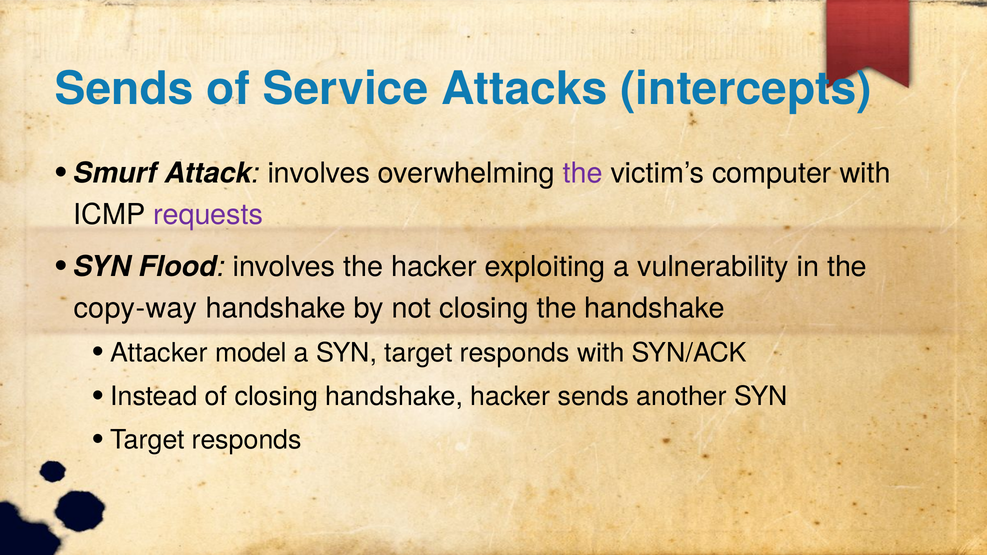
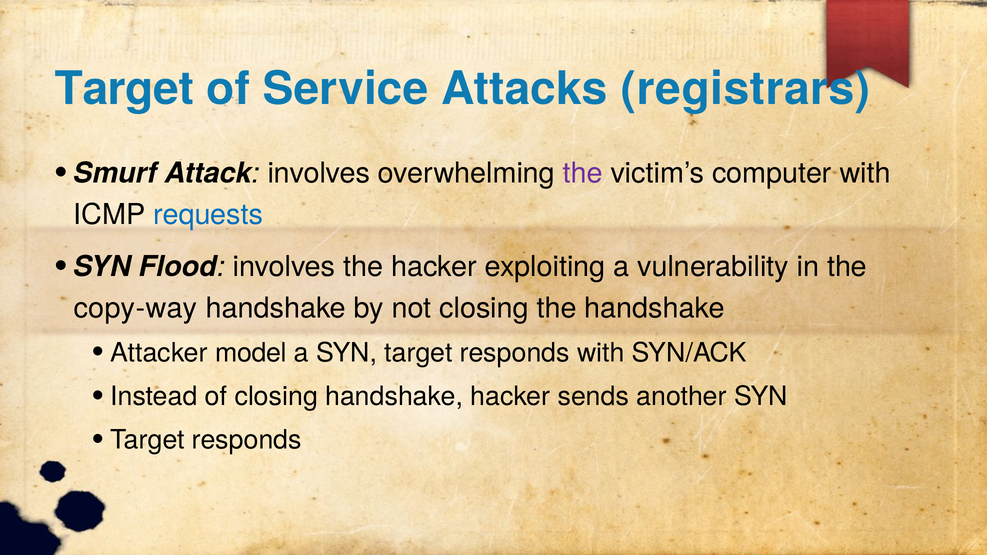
Sends at (124, 89): Sends -> Target
intercepts: intercepts -> registrars
requests colour: purple -> blue
